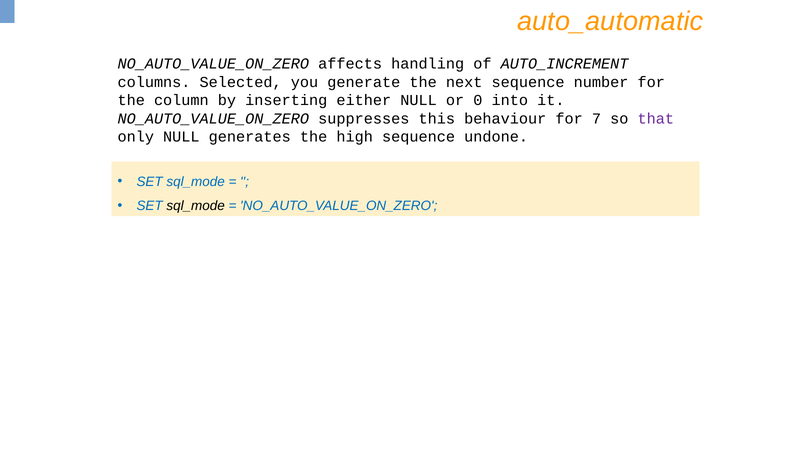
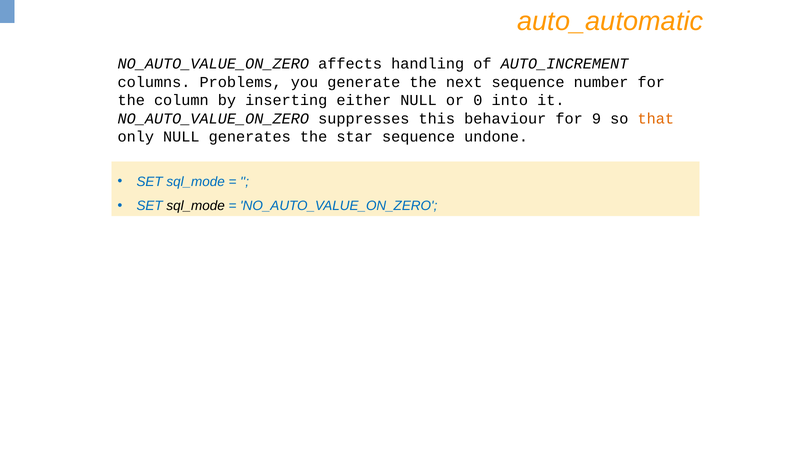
Selected: Selected -> Problems
7: 7 -> 9
that colour: purple -> orange
high: high -> star
